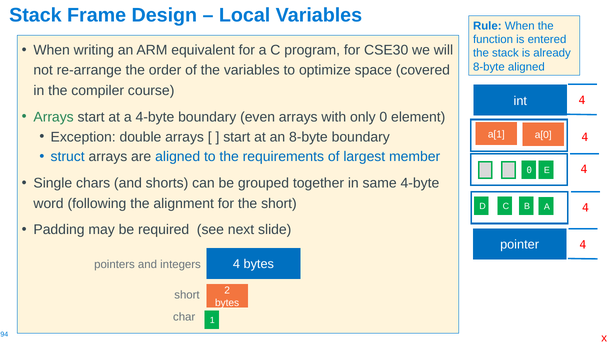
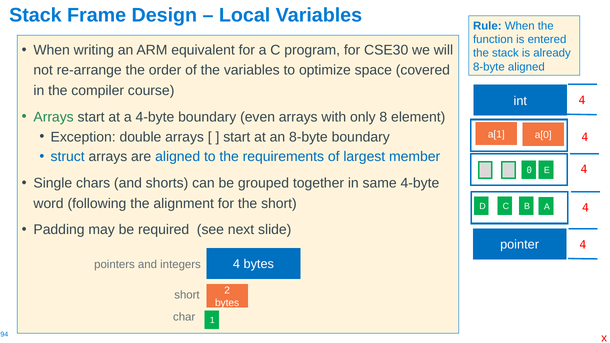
only 0: 0 -> 8
